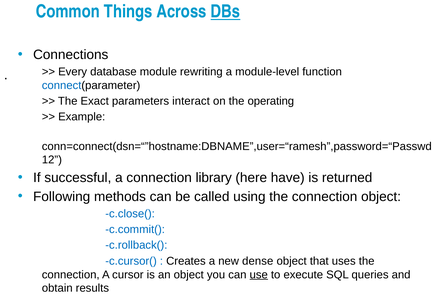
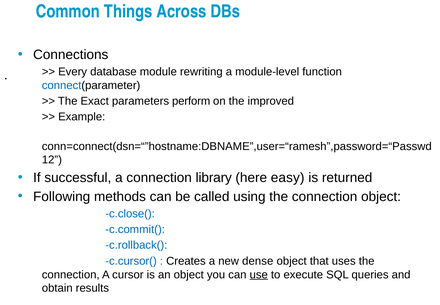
DBs underline: present -> none
interact: interact -> perform
operating: operating -> improved
have: have -> easy
